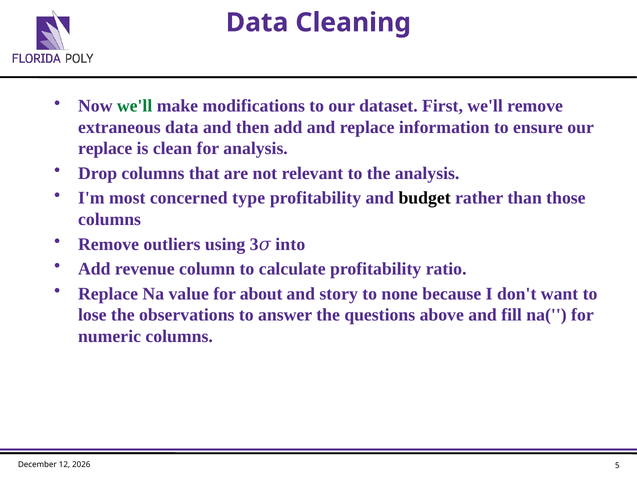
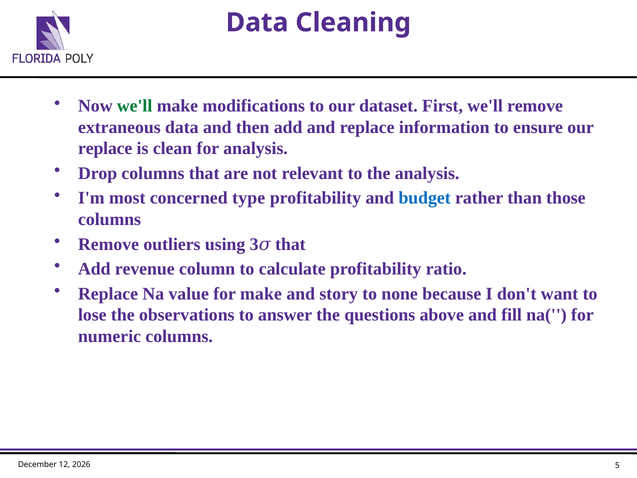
budget colour: black -> blue
into at (290, 244): into -> that
for about: about -> make
